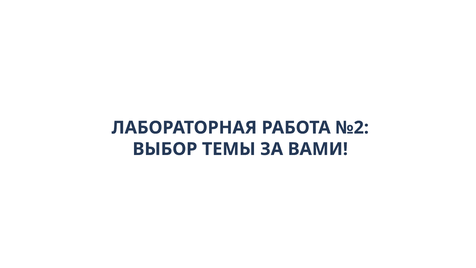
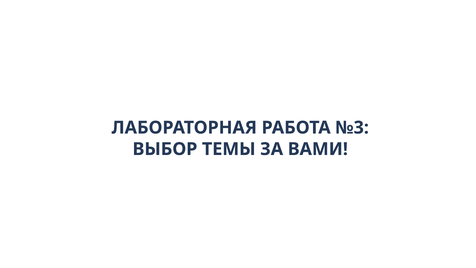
№2: №2 -> №3
